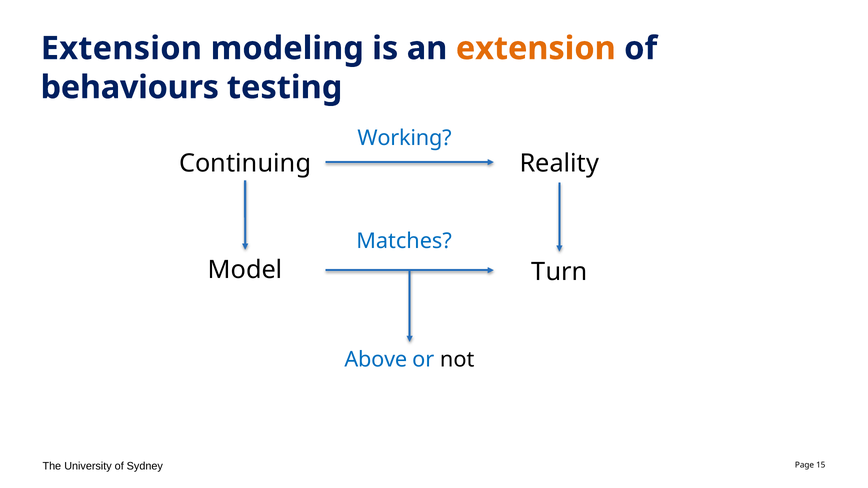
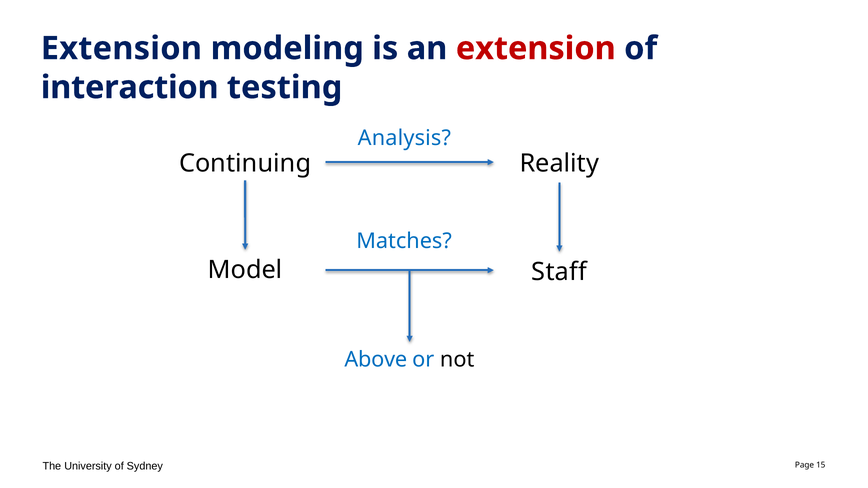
extension at (536, 48) colour: orange -> red
behaviours: behaviours -> interaction
Working: Working -> Analysis
Turn: Turn -> Staff
